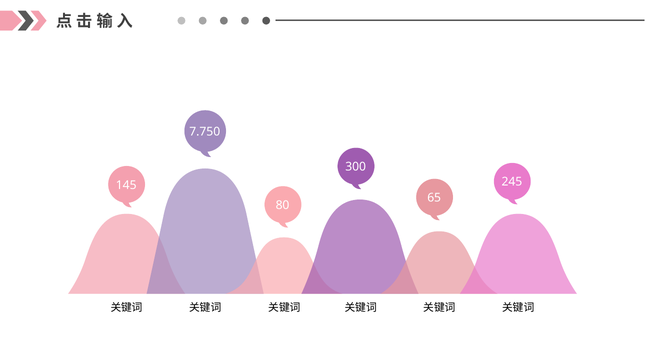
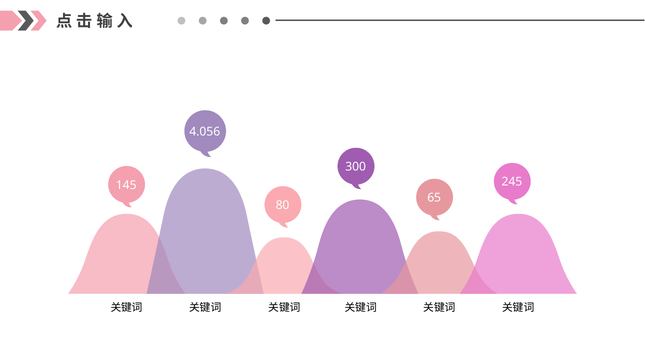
7.750: 7.750 -> 4.056
